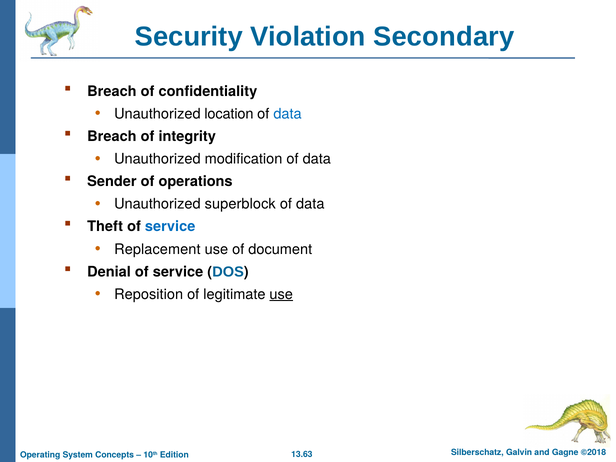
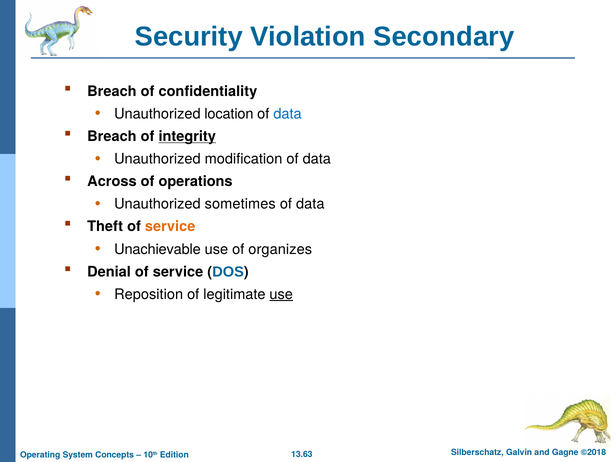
integrity underline: none -> present
Sender: Sender -> Across
superblock: superblock -> sometimes
service at (170, 227) colour: blue -> orange
Replacement: Replacement -> Unachievable
document: document -> organizes
